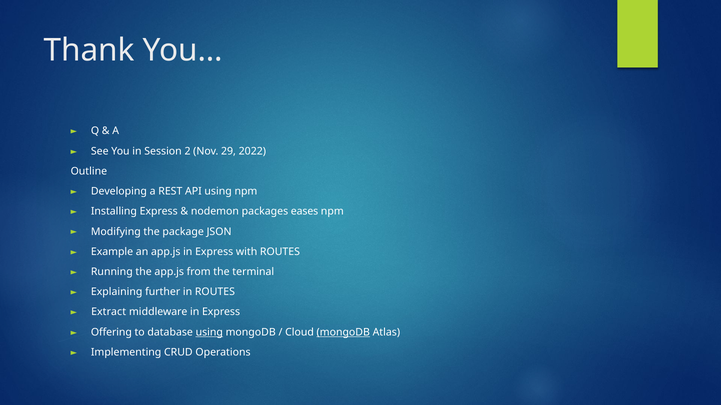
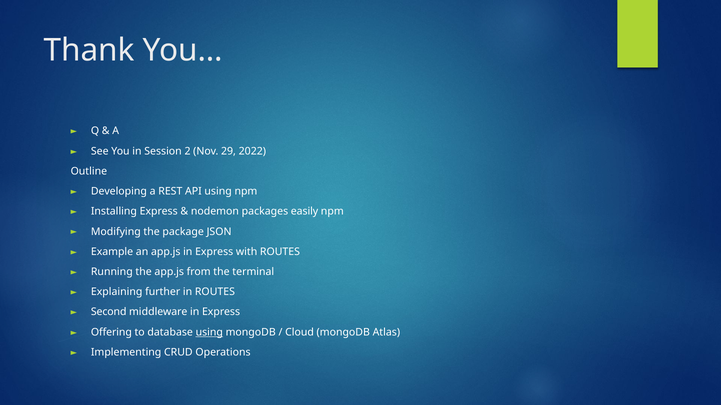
eases: eases -> easily
Extract: Extract -> Second
mongoDB at (343, 333) underline: present -> none
